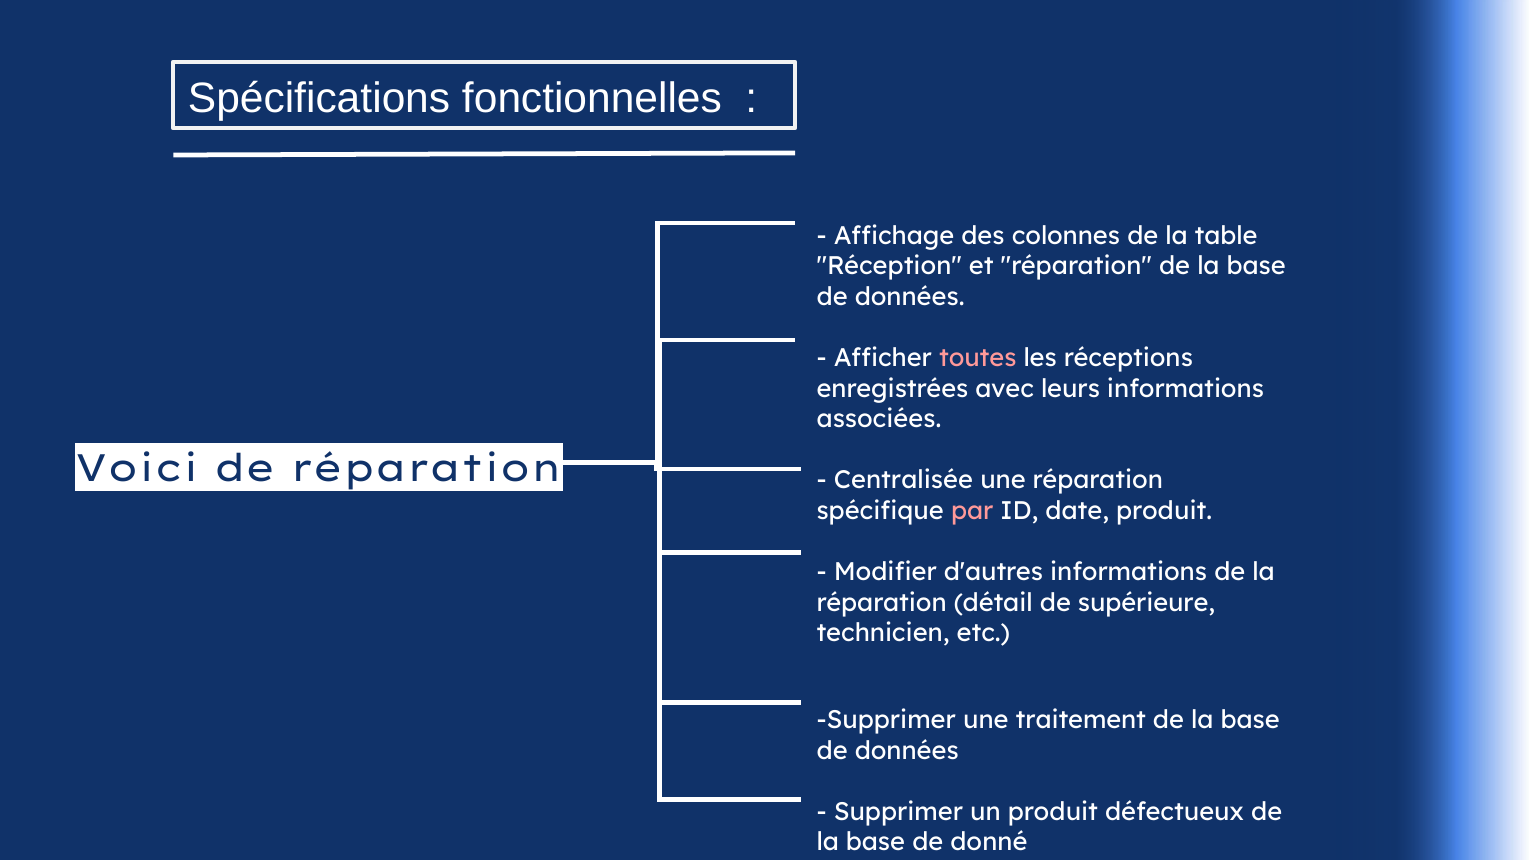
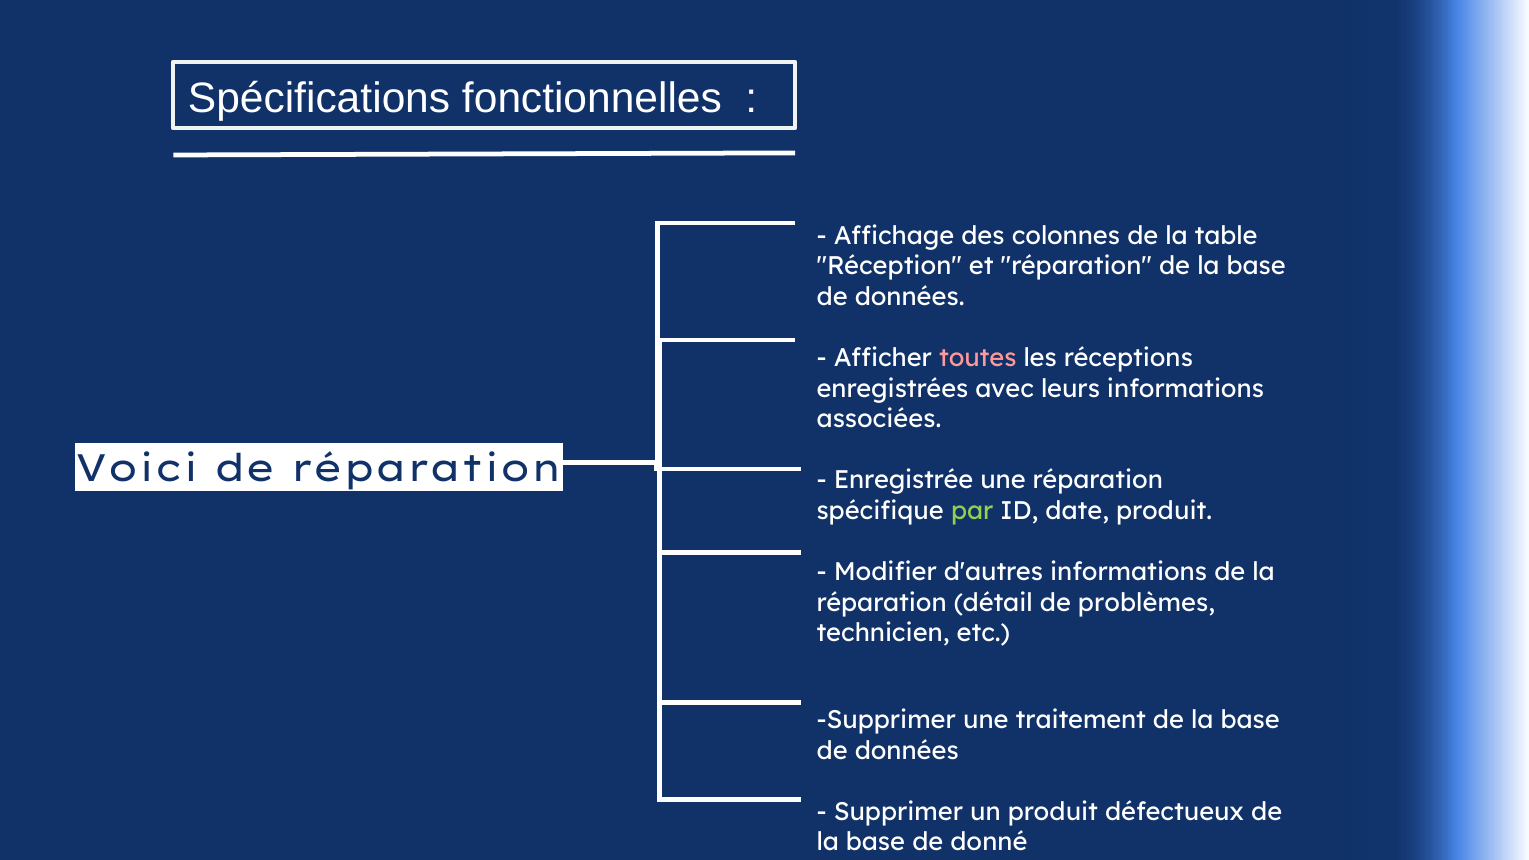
Centralisée: Centralisée -> Enregistrée
par colour: pink -> light green
supérieure: supérieure -> problèmes
